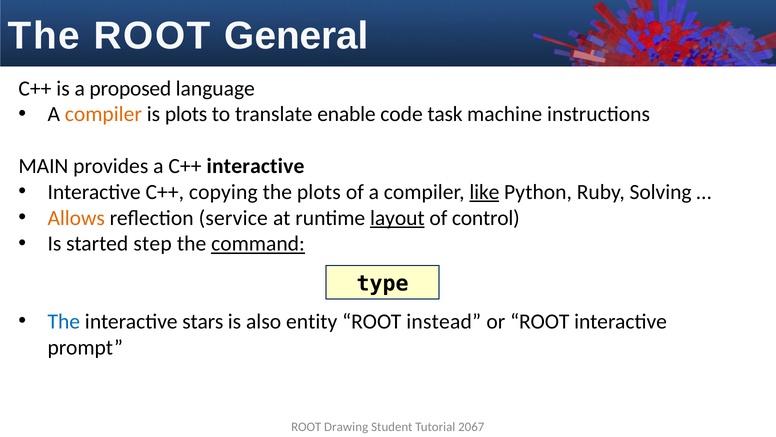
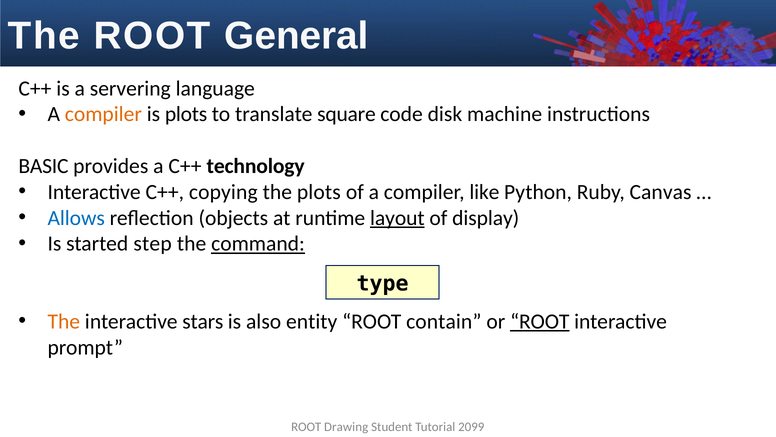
proposed: proposed -> servering
enable: enable -> square
task: task -> disk
MAIN: MAIN -> BASIC
C++ interactive: interactive -> technology
like underline: present -> none
Solving: Solving -> Canvas
Allows colour: orange -> blue
service: service -> objects
control: control -> display
The at (64, 321) colour: blue -> orange
instead: instead -> contain
ROOT at (540, 321) underline: none -> present
2067: 2067 -> 2099
